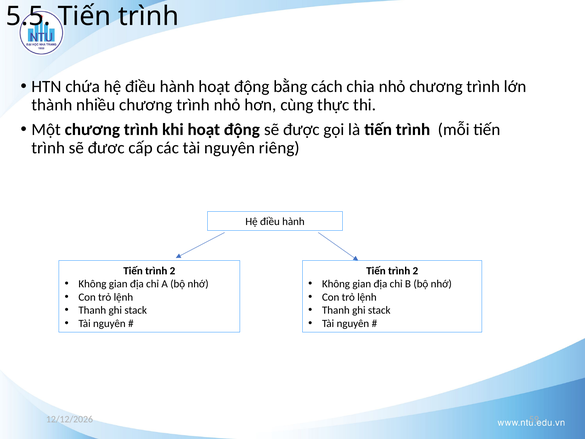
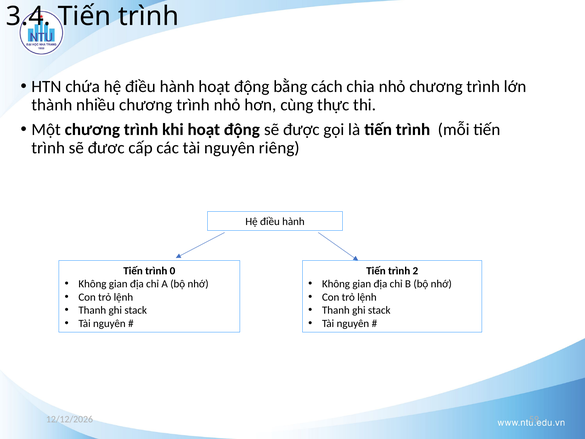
5.5: 5.5 -> 3.4
2 at (172, 271): 2 -> 0
